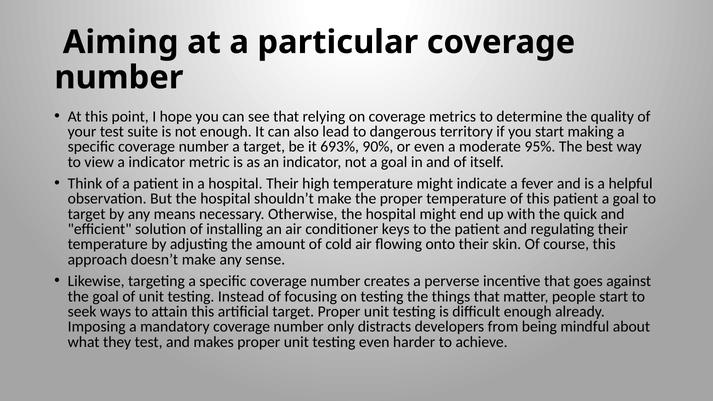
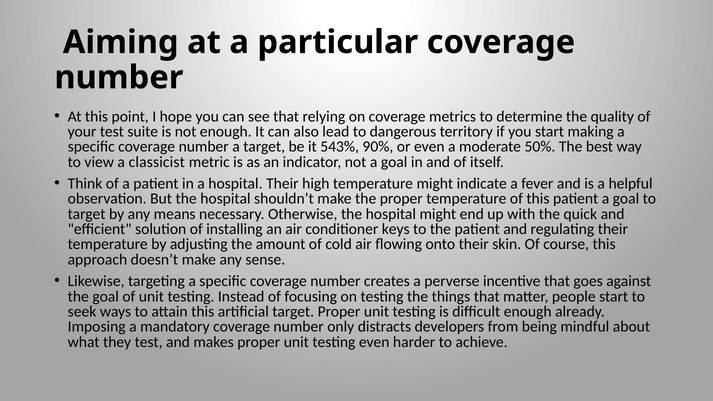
693%: 693% -> 543%
95%: 95% -> 50%
a indicator: indicator -> classicist
